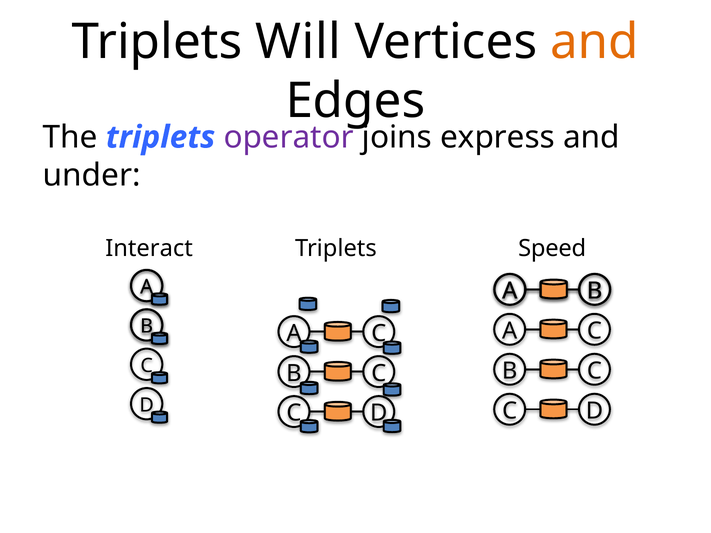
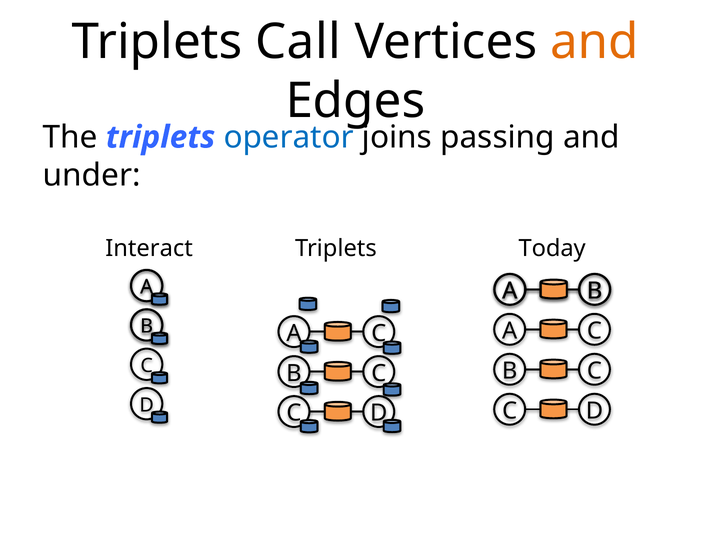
Will: Will -> Call
operator colour: purple -> blue
express: express -> passing
Speed: Speed -> Today
